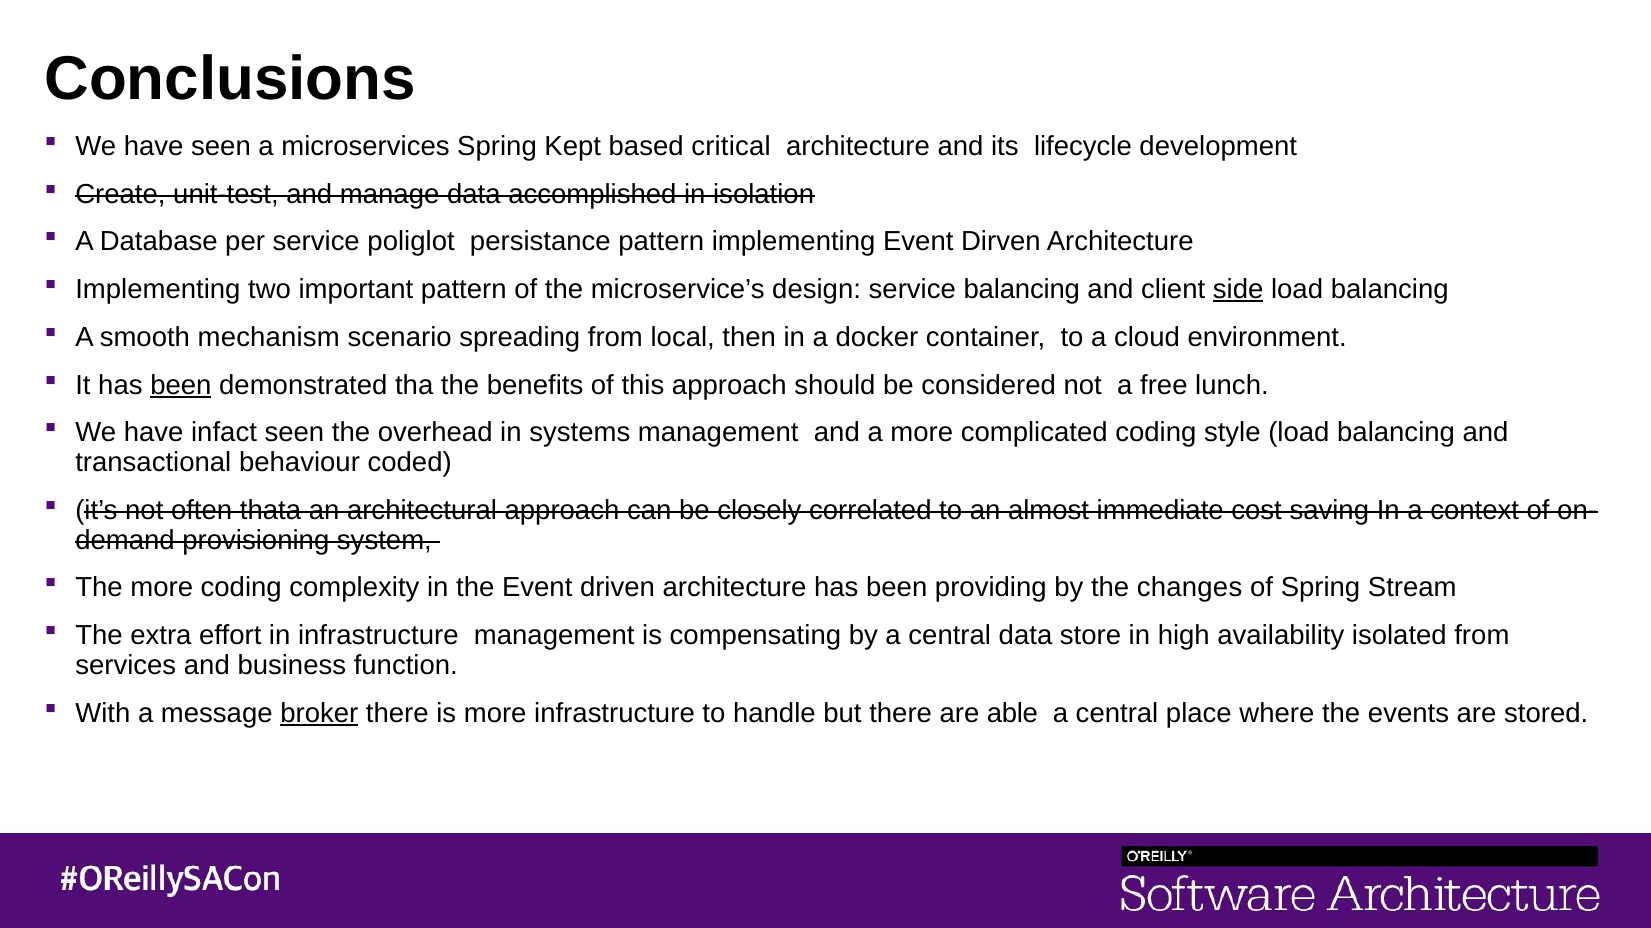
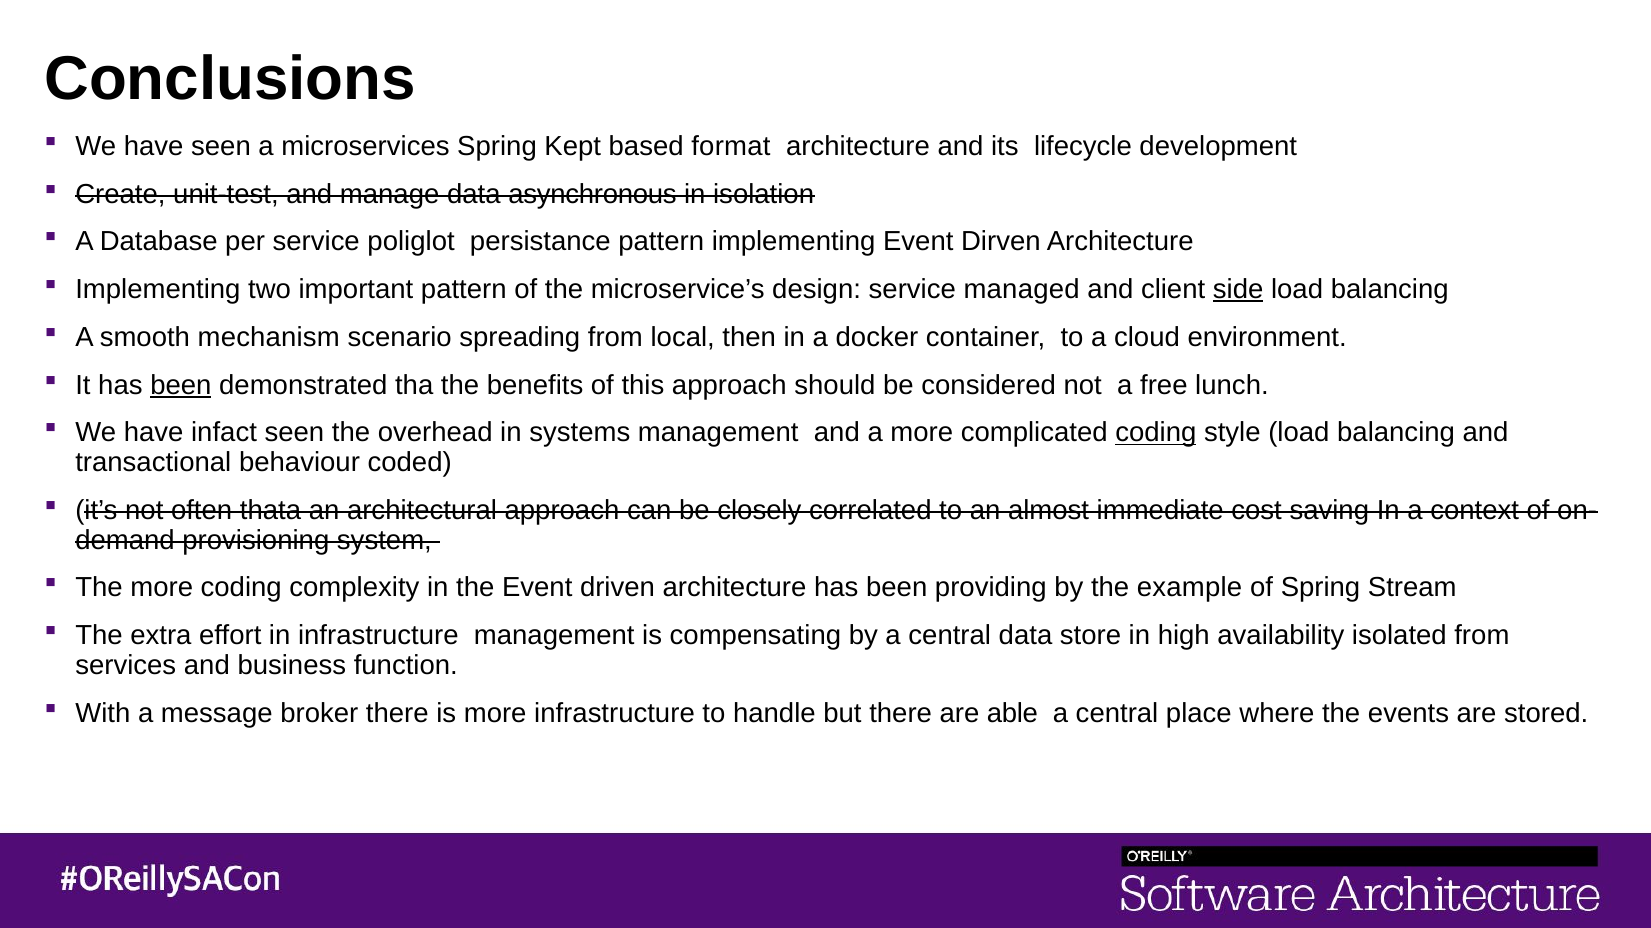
critical: critical -> format
accomplished: accomplished -> asynchronous
service balancing: balancing -> managed
coding at (1156, 433) underline: none -> present
changes: changes -> example
broker underline: present -> none
